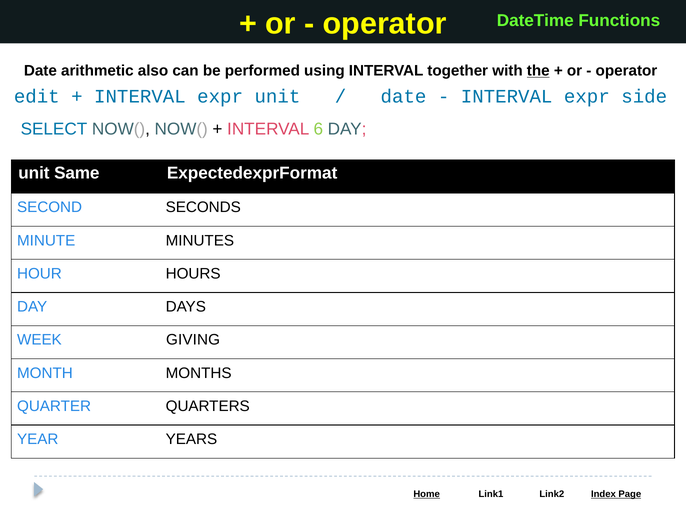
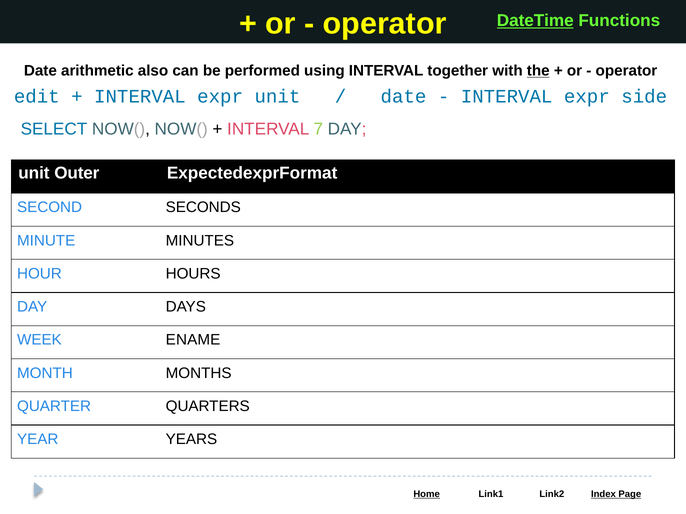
DateTime underline: none -> present
6: 6 -> 7
Same: Same -> Outer
GIVING: GIVING -> ENAME
